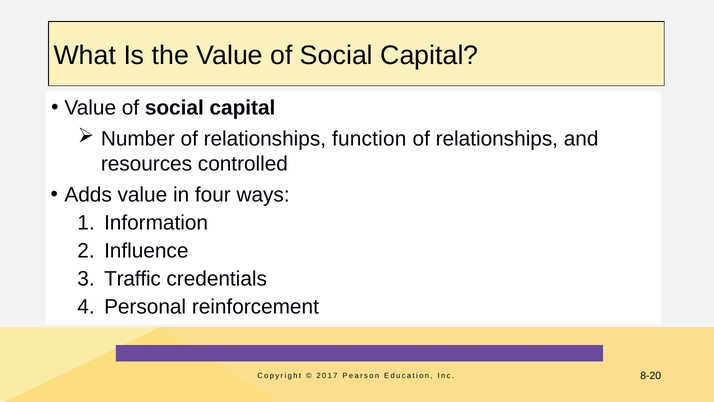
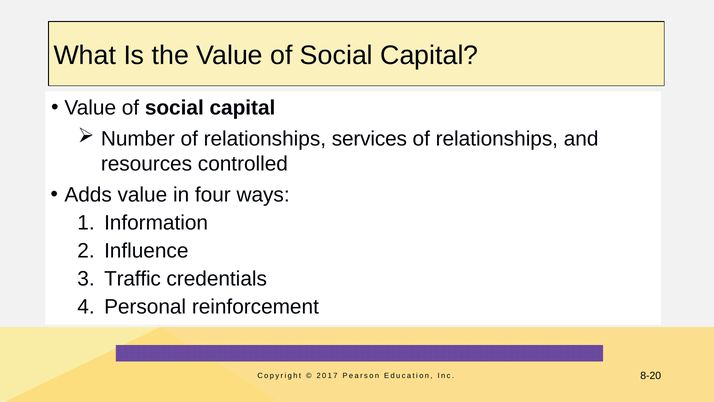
function: function -> services
